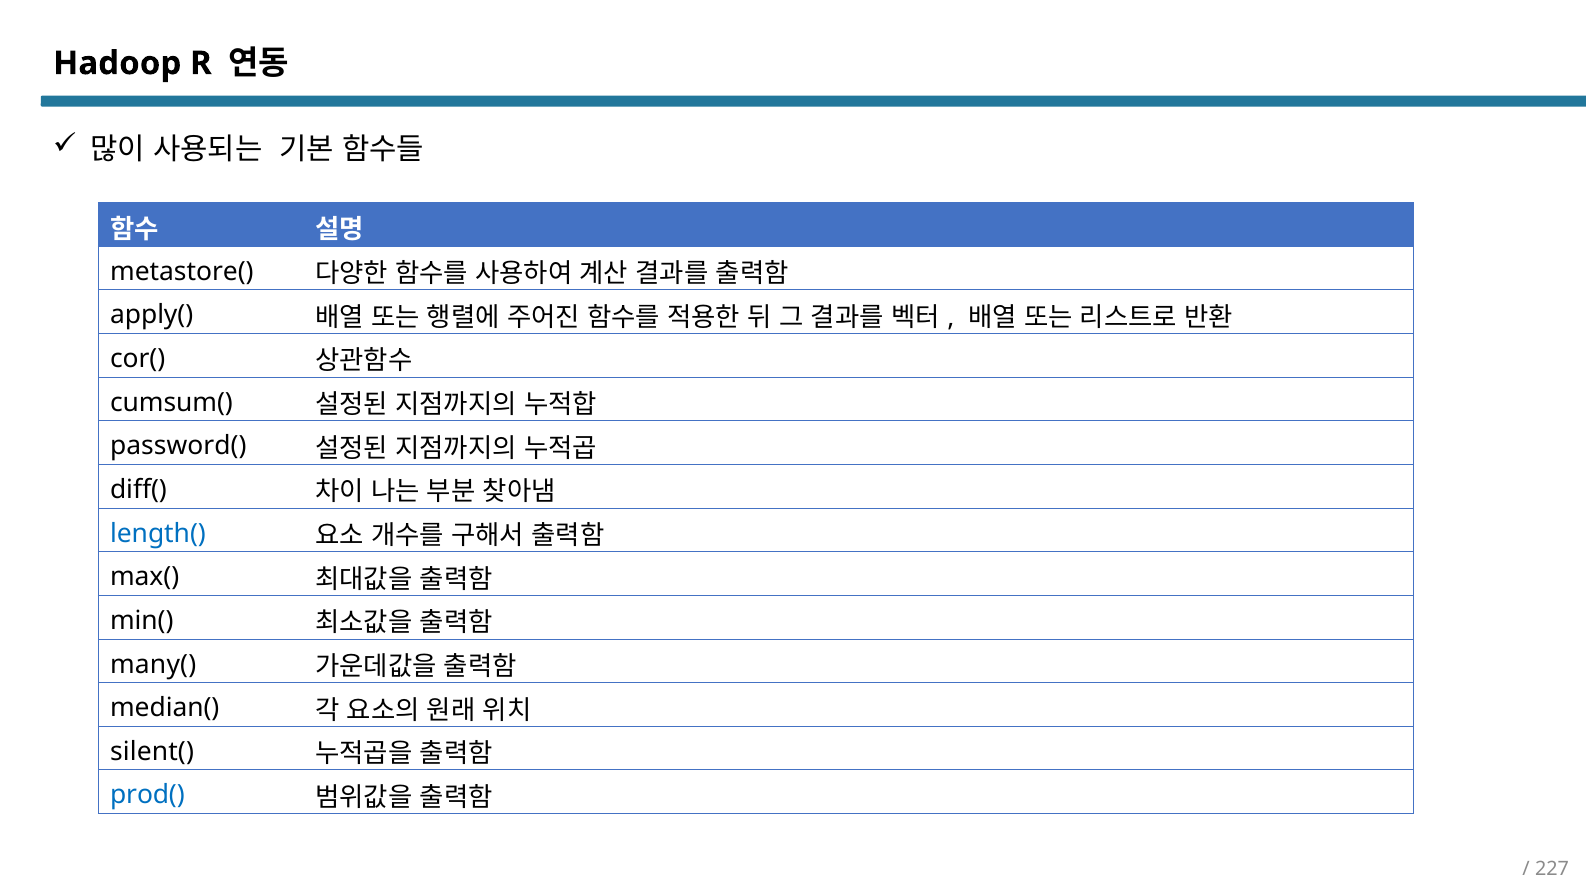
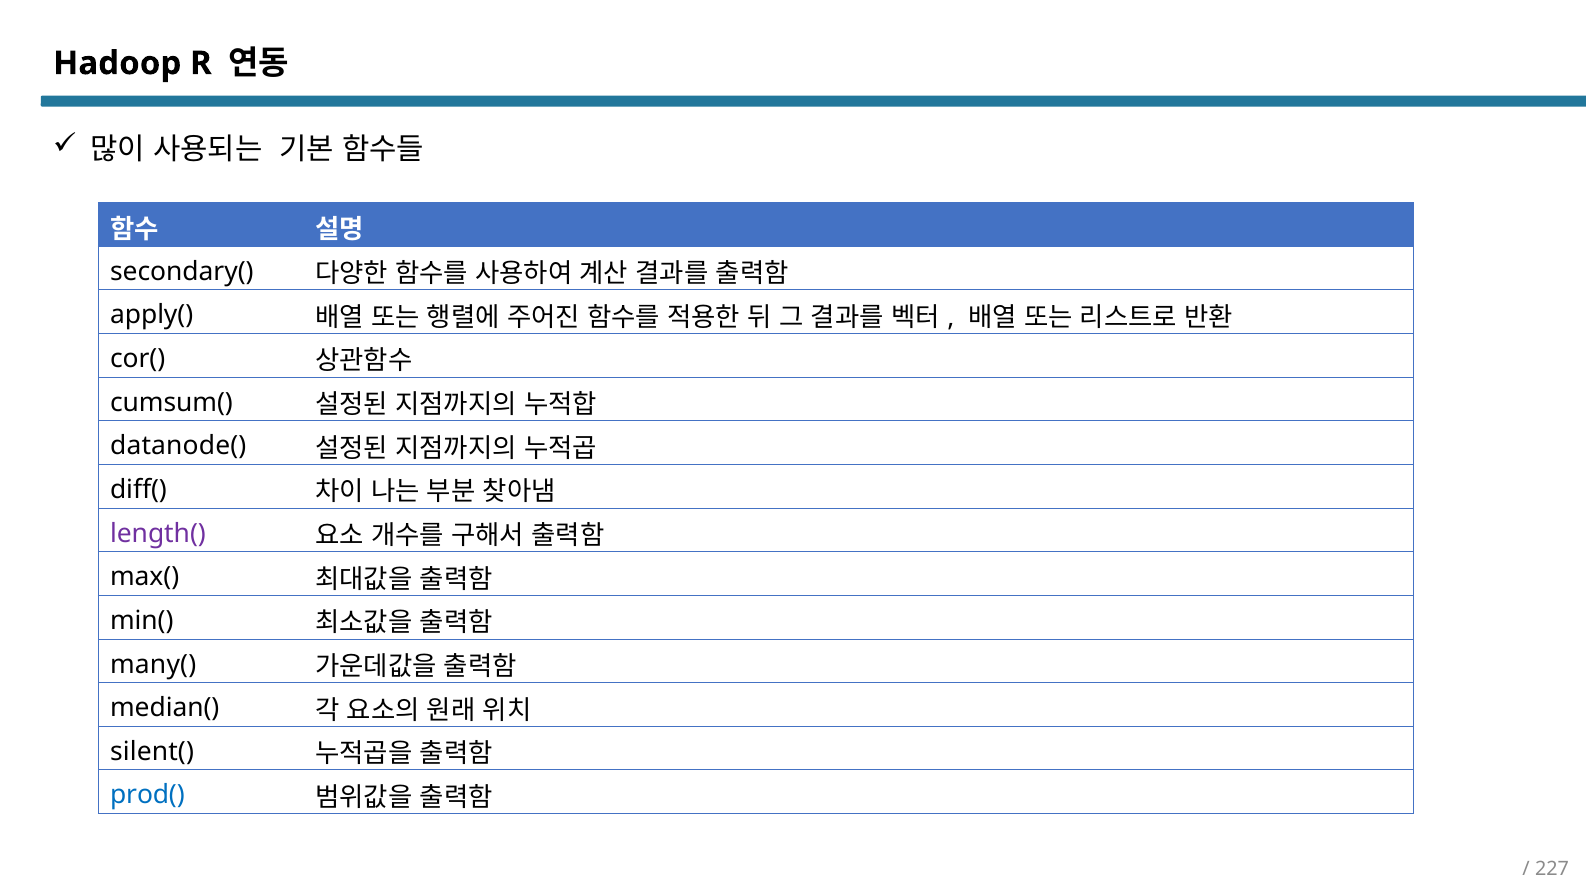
metastore(: metastore( -> secondary(
password(: password( -> datanode(
length( colour: blue -> purple
